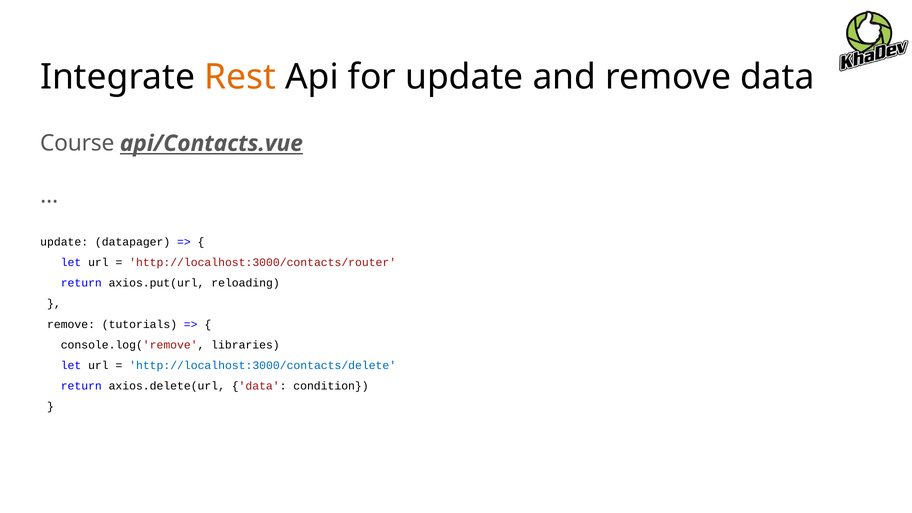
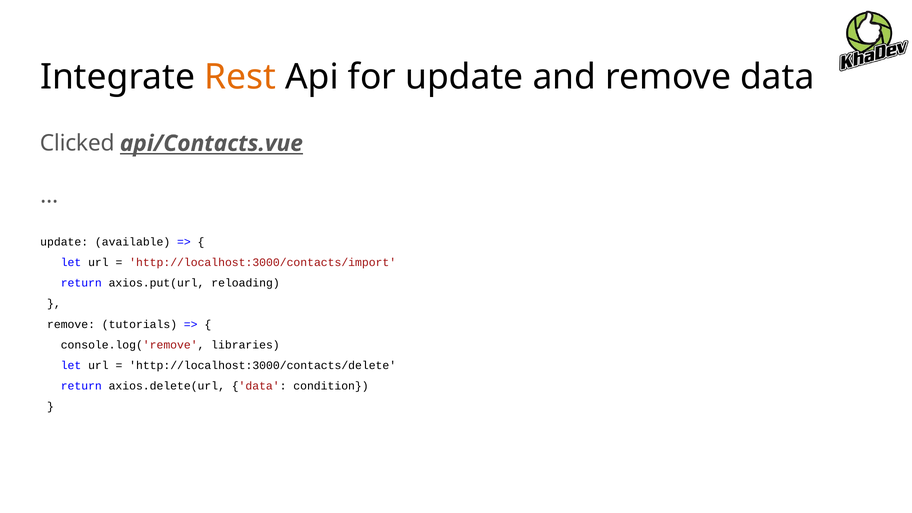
Course: Course -> Clicked
datapager: datapager -> available
http://localhost:3000/contacts/router: http://localhost:3000/contacts/router -> http://localhost:3000/contacts/import
http://localhost:3000/contacts/delete colour: blue -> black
